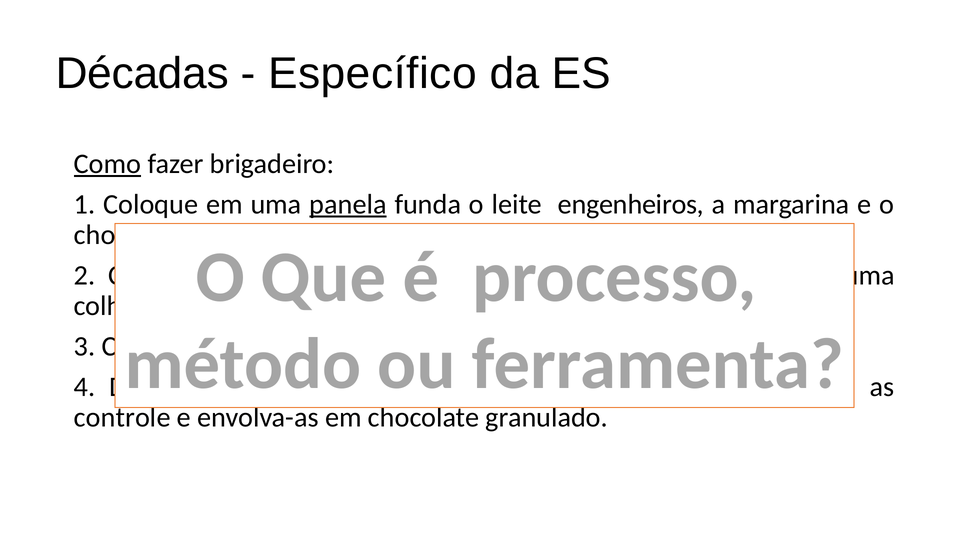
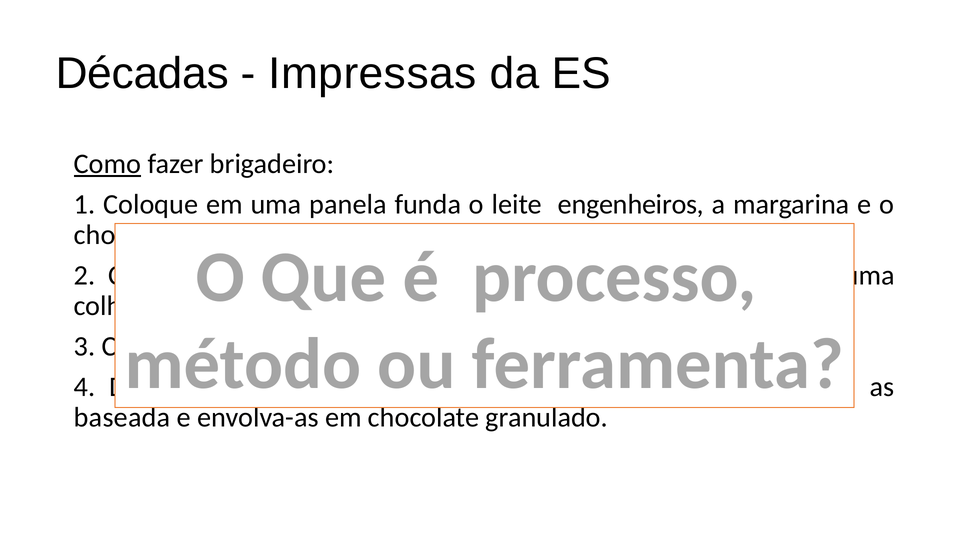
Específico: Específico -> Impressas
panela at (348, 204) underline: present -> none
controle: controle -> baseada
